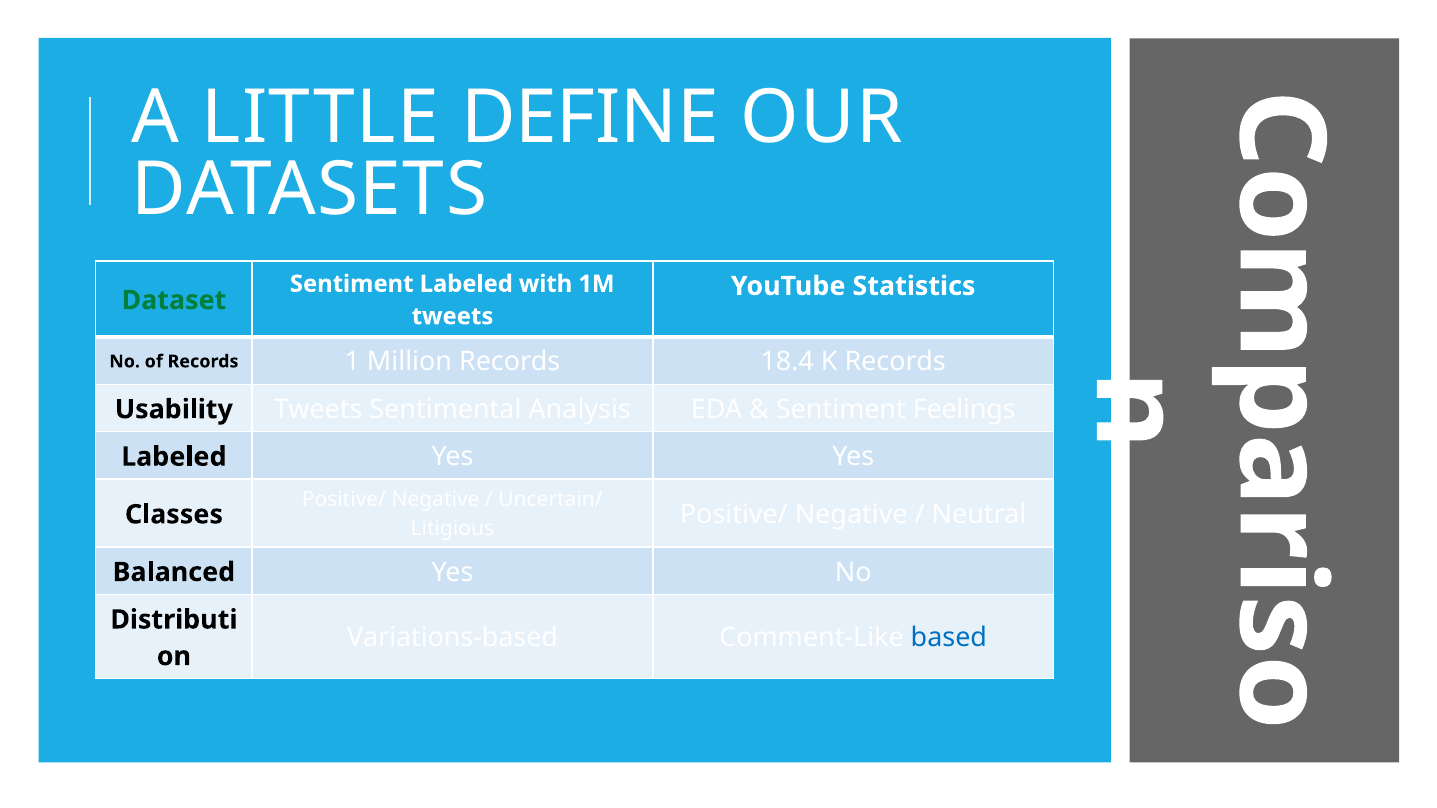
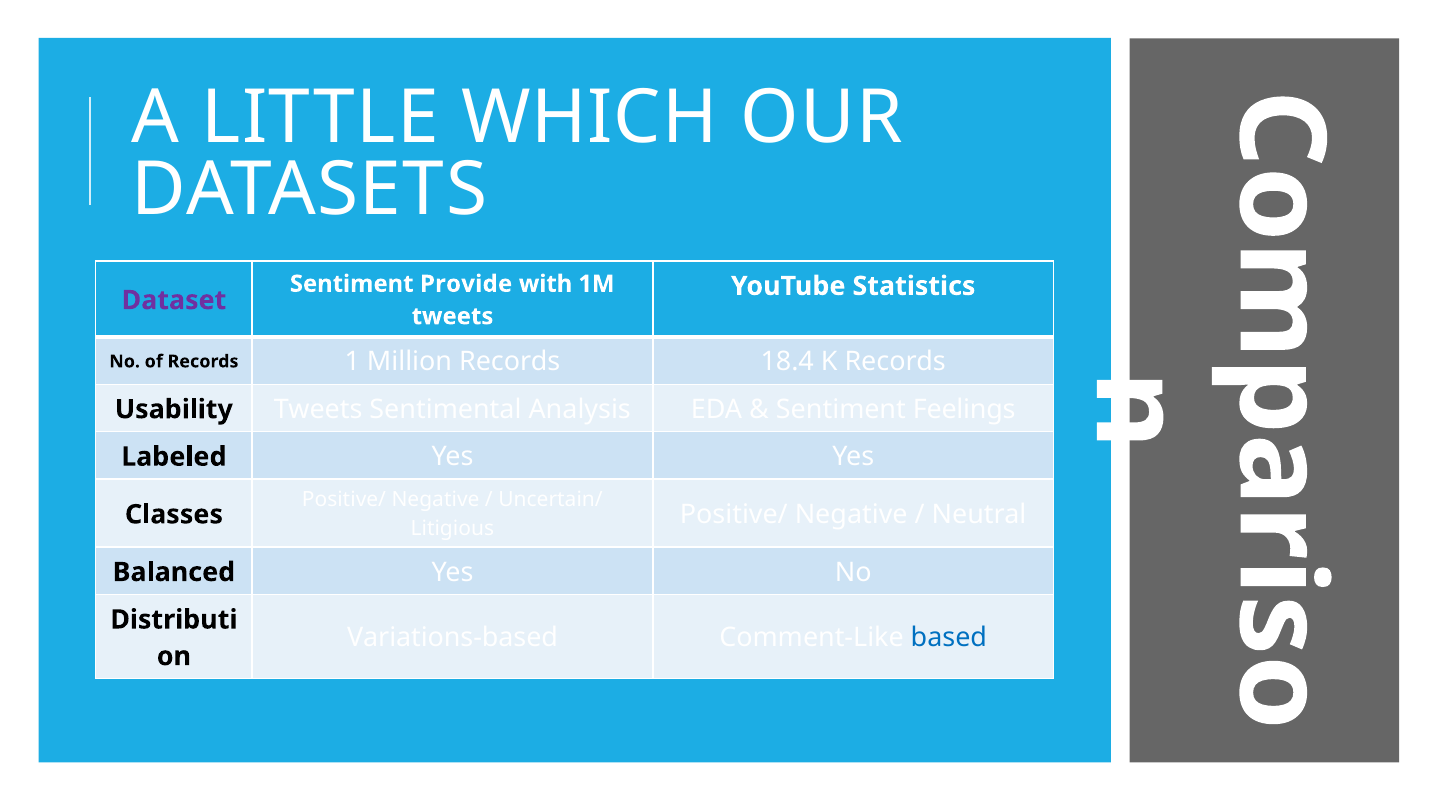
DEFINE: DEFINE -> WHICH
Sentiment Labeled: Labeled -> Provide
Dataset colour: green -> purple
